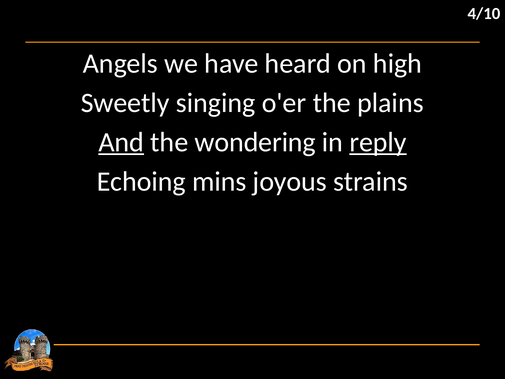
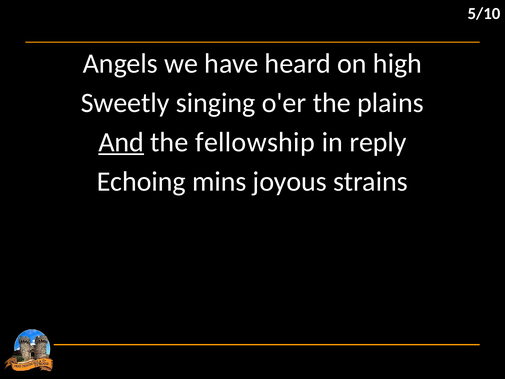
4/10: 4/10 -> 5/10
wondering: wondering -> fellowship
reply underline: present -> none
